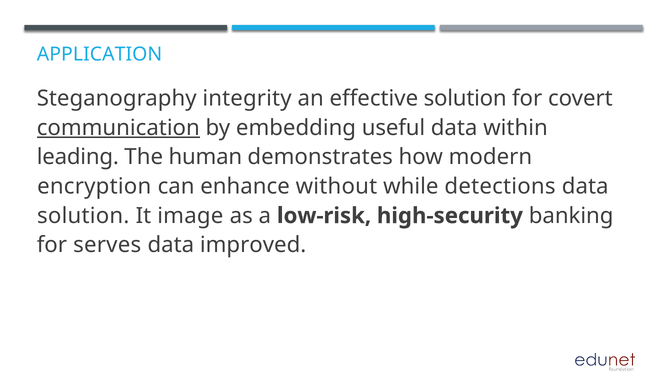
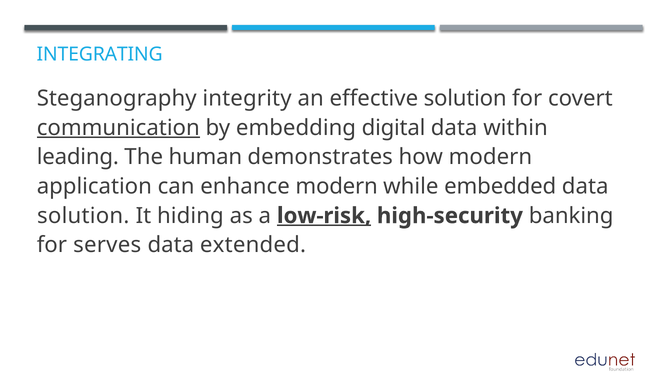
APPLICATION: APPLICATION -> INTEGRATING
useful: useful -> digital
encryption: encryption -> application
enhance without: without -> modern
detections: detections -> embedded
image: image -> hiding
low-risk underline: none -> present
improved: improved -> extended
